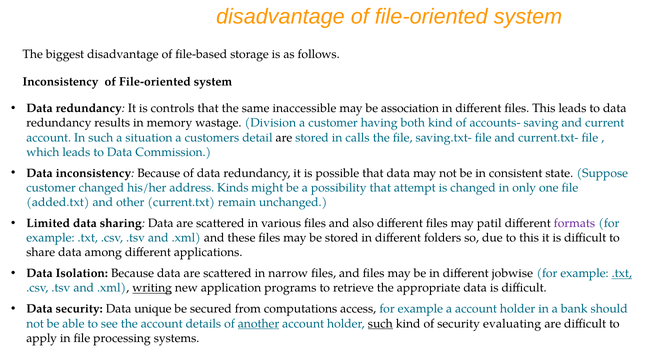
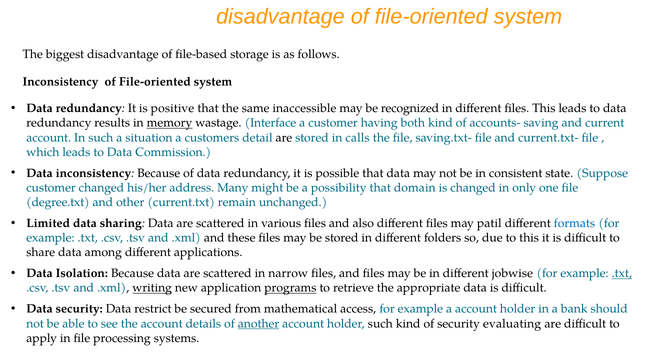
controls: controls -> positive
association: association -> recognized
memory underline: none -> present
Division: Division -> Interface
Kinds: Kinds -> Many
attempt: attempt -> domain
added.txt: added.txt -> degree.txt
formats colour: purple -> blue
programs underline: none -> present
unique: unique -> restrict
computations: computations -> mathematical
such at (380, 324) underline: present -> none
